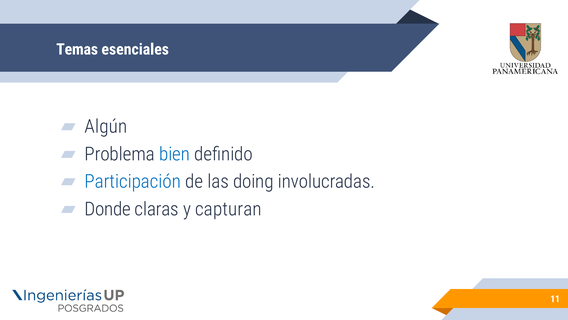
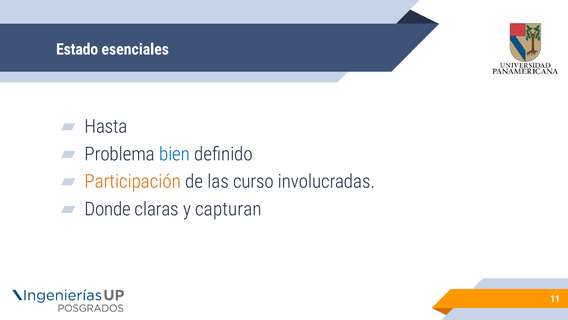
Temas: Temas -> Estado
Algún: Algún -> Hasta
Participación colour: blue -> orange
doing: doing -> curso
